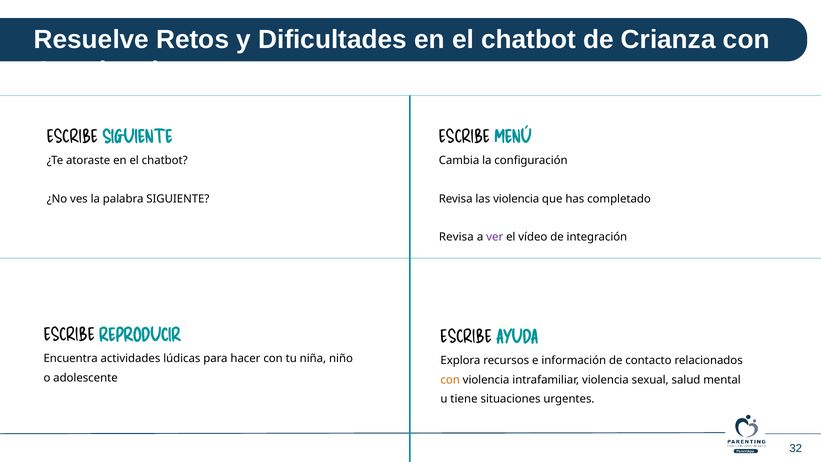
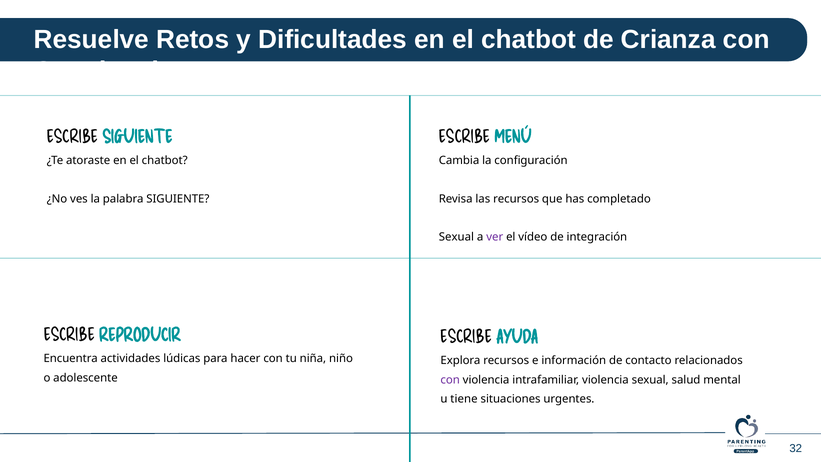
las violencia: violencia -> recursos
Revisa at (456, 237): Revisa -> Sexual
con at (450, 380) colour: orange -> purple
